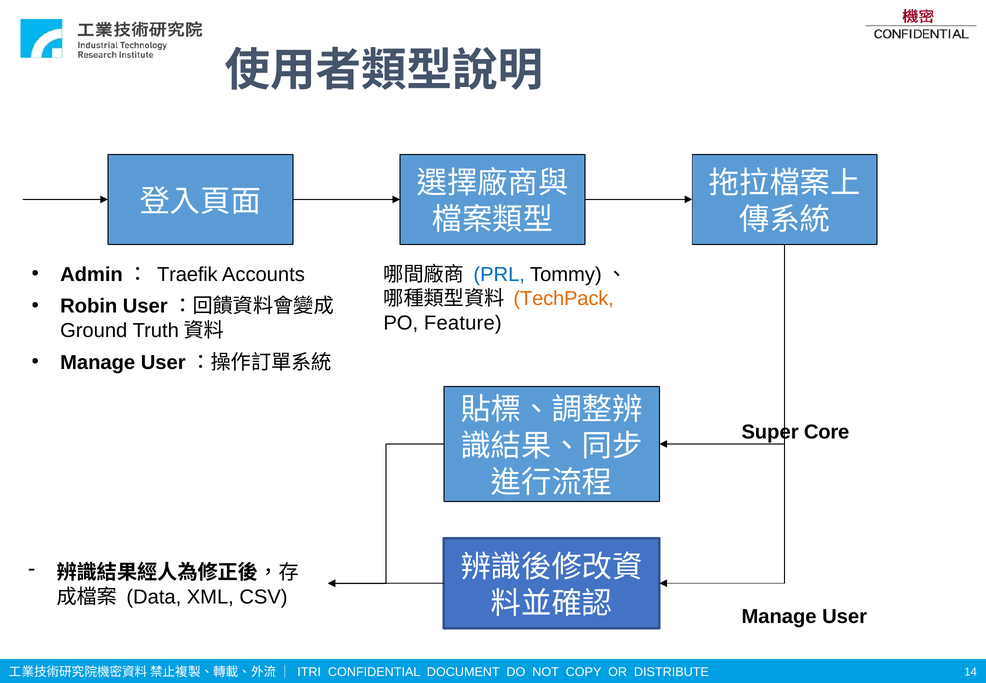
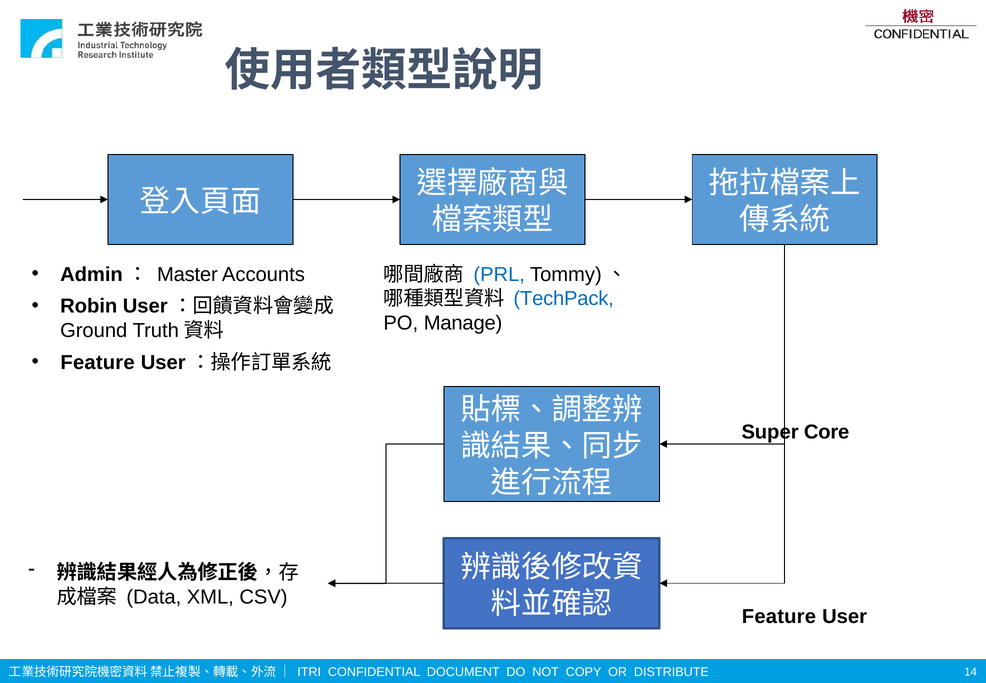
Traefik: Traefik -> Master
TechPack colour: orange -> blue
Feature: Feature -> Manage
Manage at (98, 362): Manage -> Feature
Manage at (779, 616): Manage -> Feature
